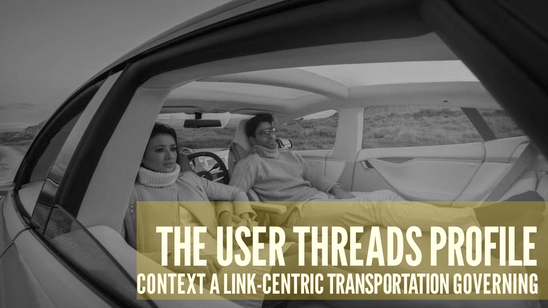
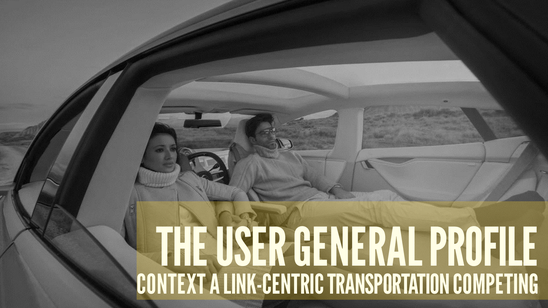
THREADS: THREADS -> GENERAL
GOVERNING: GOVERNING -> COMPETING
